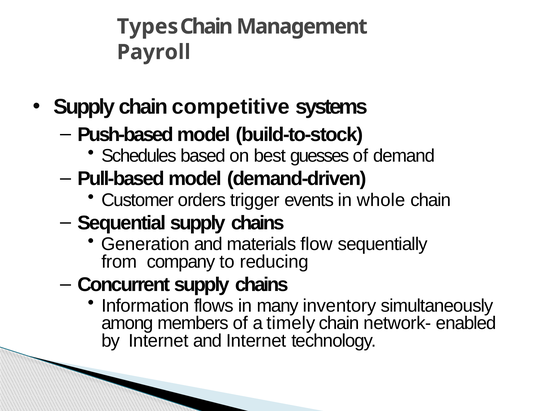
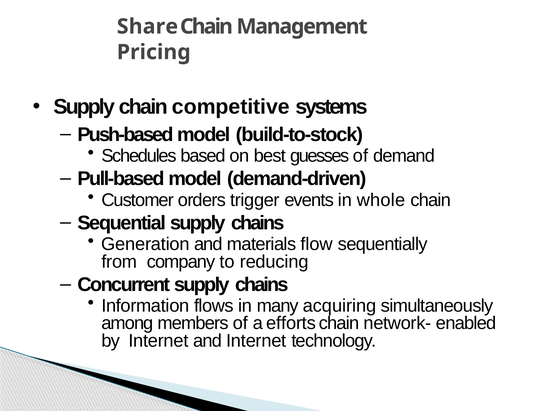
Types: Types -> Share
Payroll: Payroll -> Pricing
inventory: inventory -> acquiring
timely: timely -> efforts
